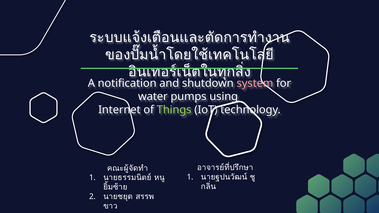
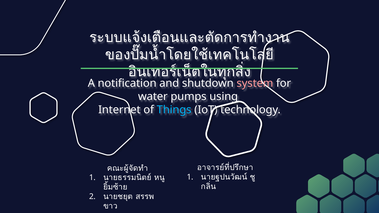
Things colour: light green -> light blue
